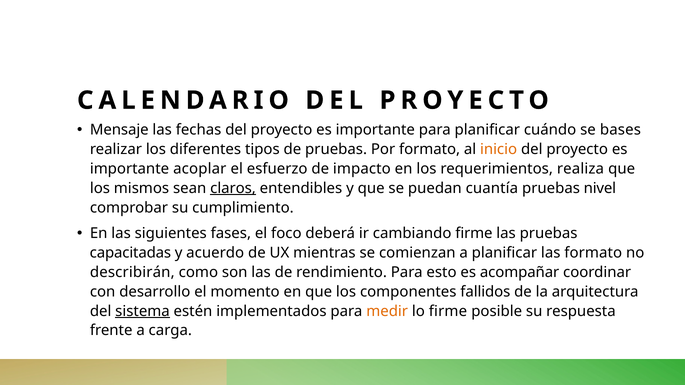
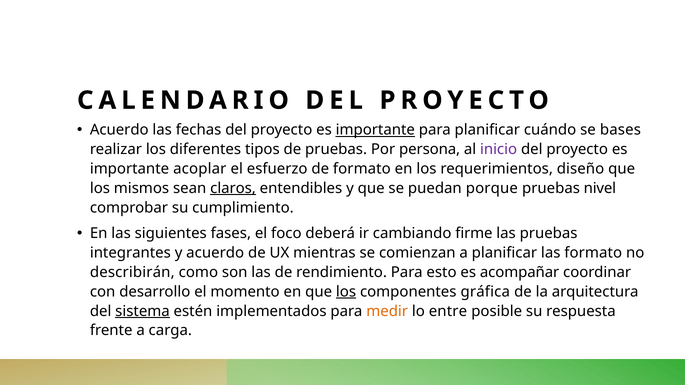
Mensaje at (119, 130): Mensaje -> Acuerdo
importante at (375, 130) underline: none -> present
Por formato: formato -> persona
inicio colour: orange -> purple
de impacto: impacto -> formato
realiza: realiza -> diseño
cuantía: cuantía -> porque
capacitadas: capacitadas -> integrantes
los at (346, 292) underline: none -> present
fallidos: fallidos -> gráfica
lo firme: firme -> entre
